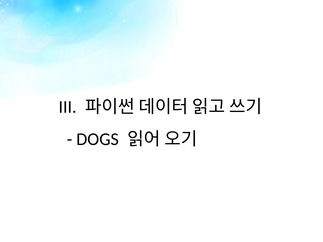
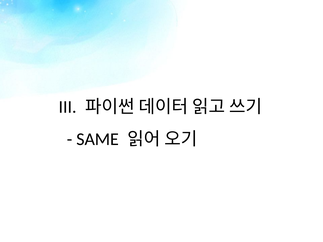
DOGS: DOGS -> SAME
